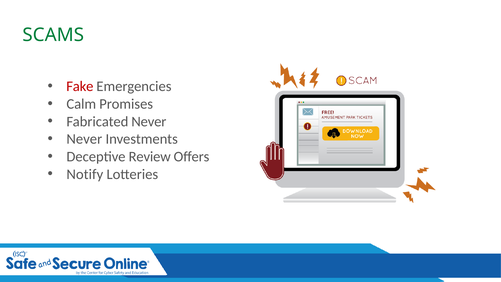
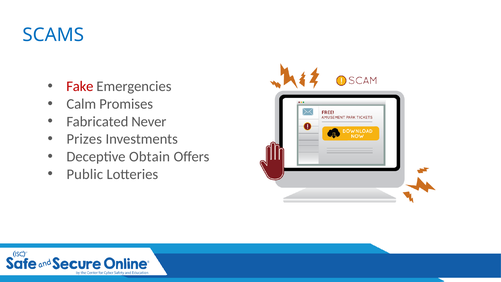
SCAMS colour: green -> blue
Never at (84, 139): Never -> Prizes
Review: Review -> Obtain
Notify: Notify -> Public
